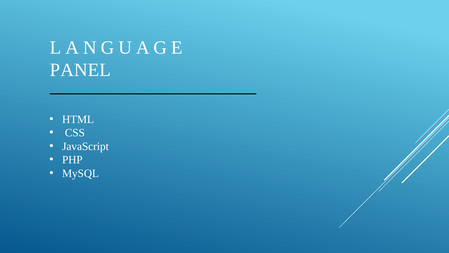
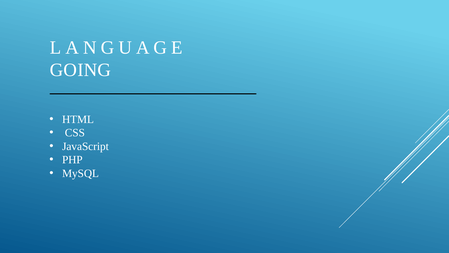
PANEL: PANEL -> GOING
